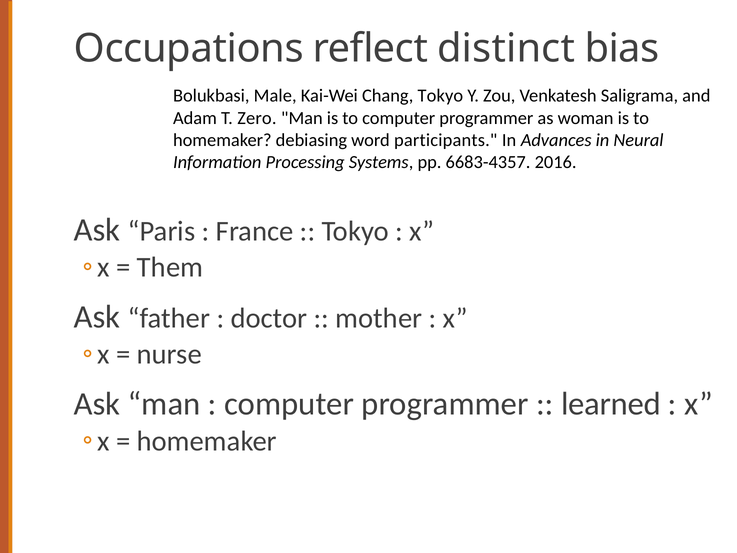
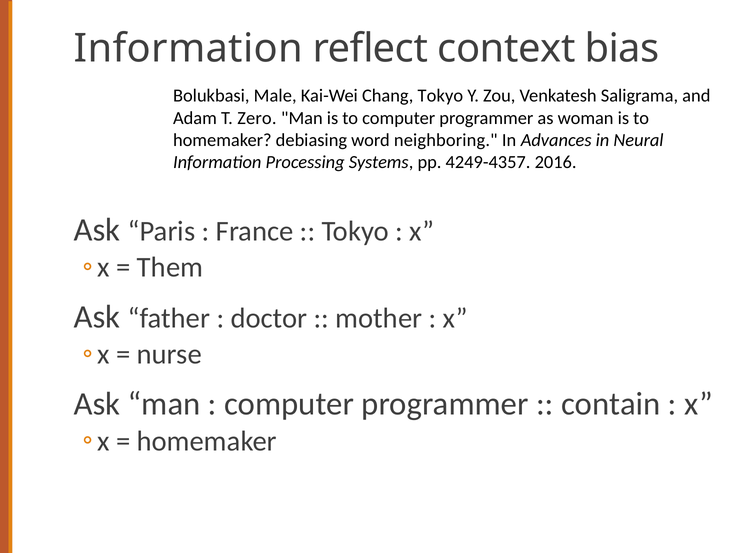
Occupations at (189, 49): Occupations -> Information
distinct: distinct -> context
participants: participants -> neighboring
6683-4357: 6683-4357 -> 4249-4357
learned: learned -> contain
